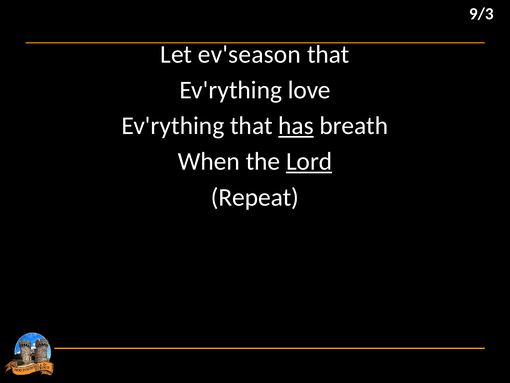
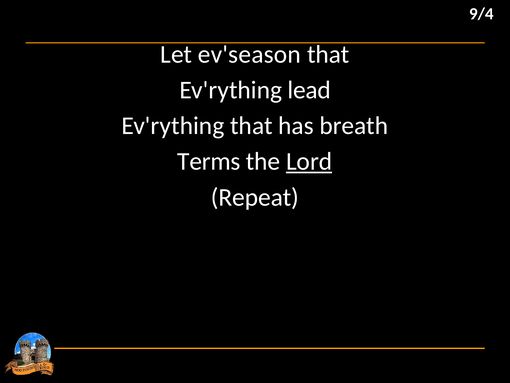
9/3: 9/3 -> 9/4
love: love -> lead
has underline: present -> none
When: When -> Terms
